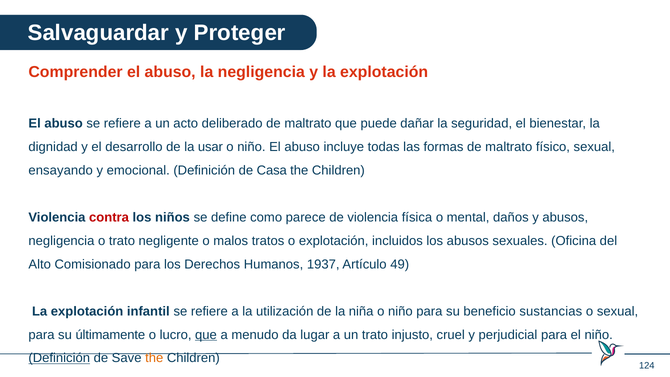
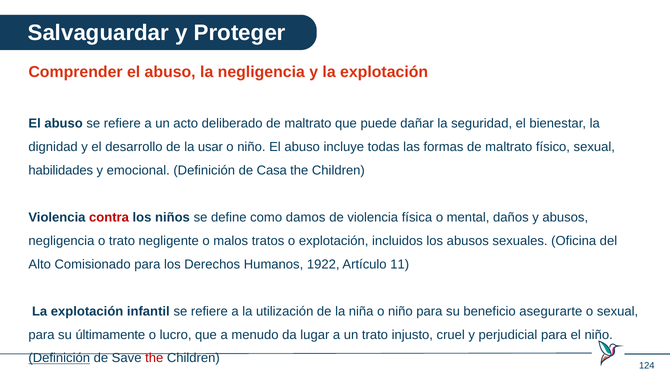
ensayando: ensayando -> habilidades
parece: parece -> damos
1937: 1937 -> 1922
49: 49 -> 11
sustancias: sustancias -> asegurarte
que at (206, 335) underline: present -> none
the at (154, 358) colour: orange -> red
